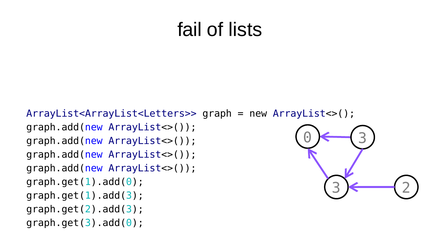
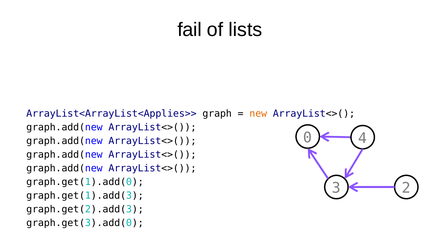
ArrayList<ArrayList<Letters>>: ArrayList<ArrayList<Letters>> -> ArrayList<ArrayList<Applies>>
new colour: black -> orange
0 3: 3 -> 4
